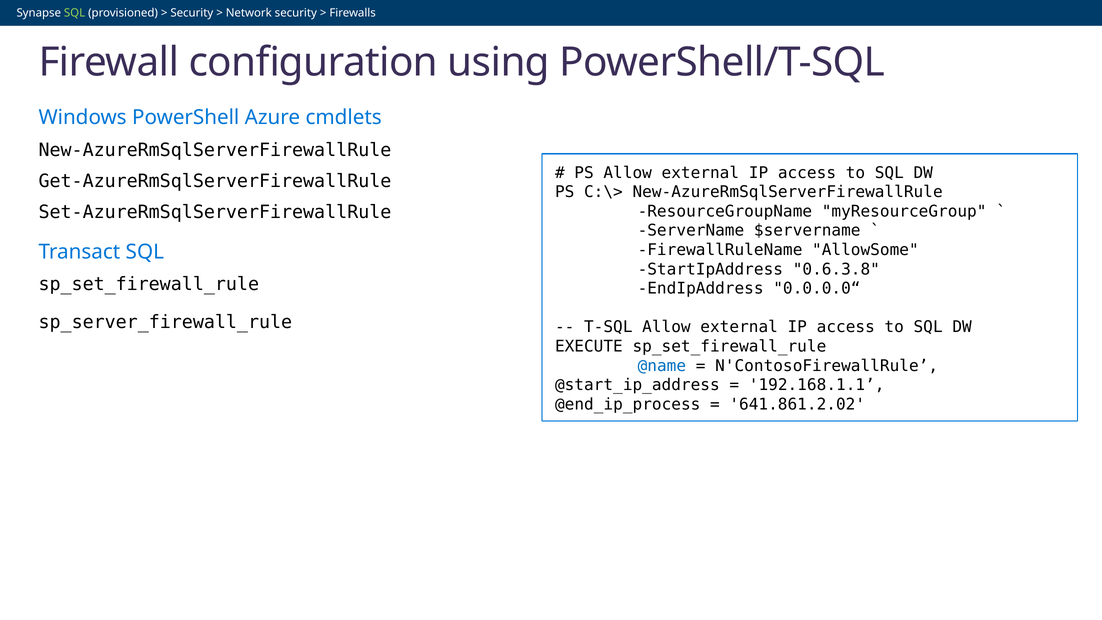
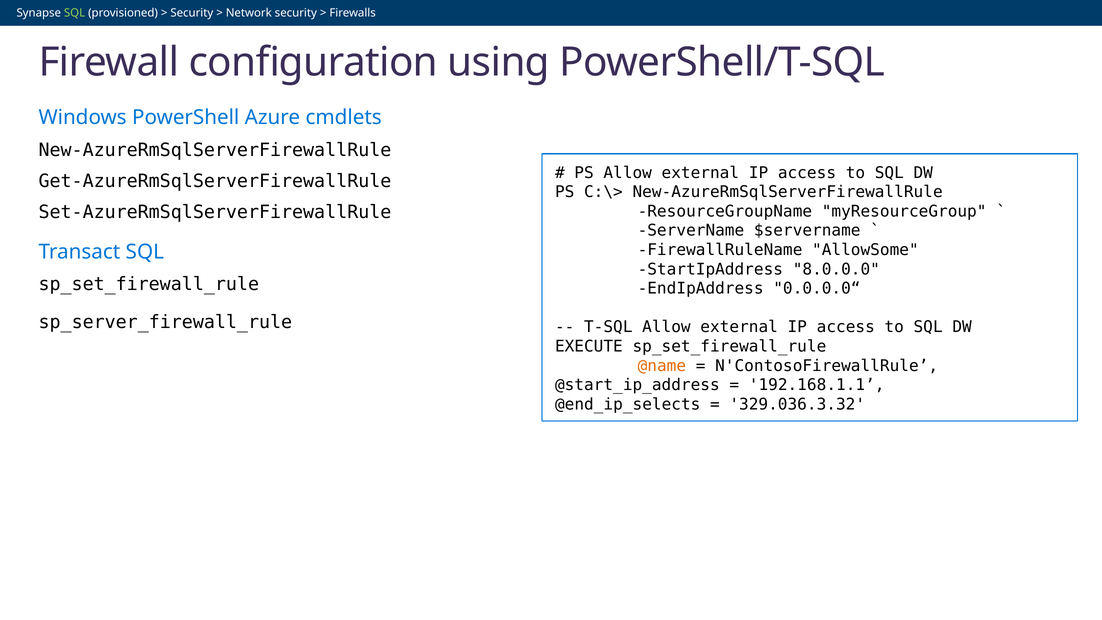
0.6.3.8: 0.6.3.8 -> 8.0.0.0
@name colour: blue -> orange
@end_ip_process: @end_ip_process -> @end_ip_selects
641.861.2.02: 641.861.2.02 -> 329.036.3.32
